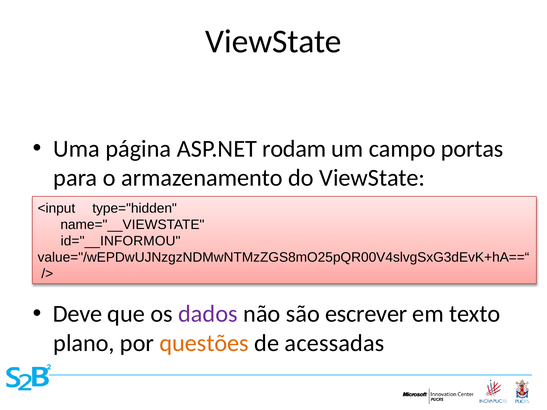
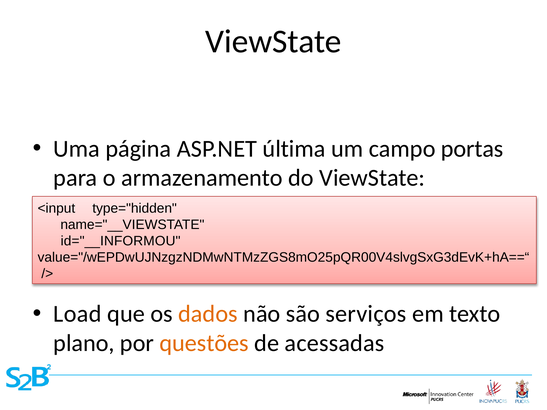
rodam: rodam -> última
Deve: Deve -> Load
dados colour: purple -> orange
escrever: escrever -> serviços
